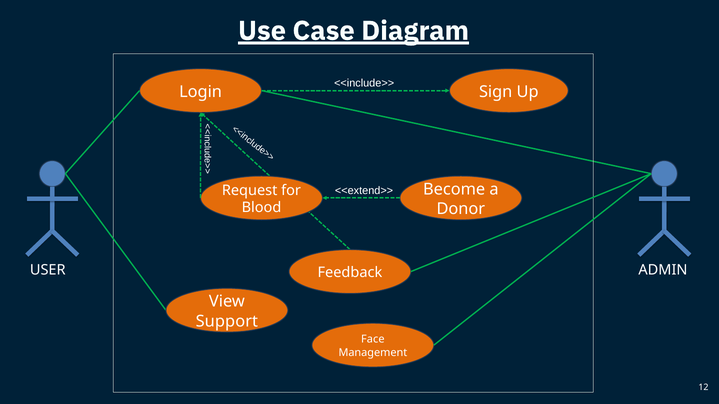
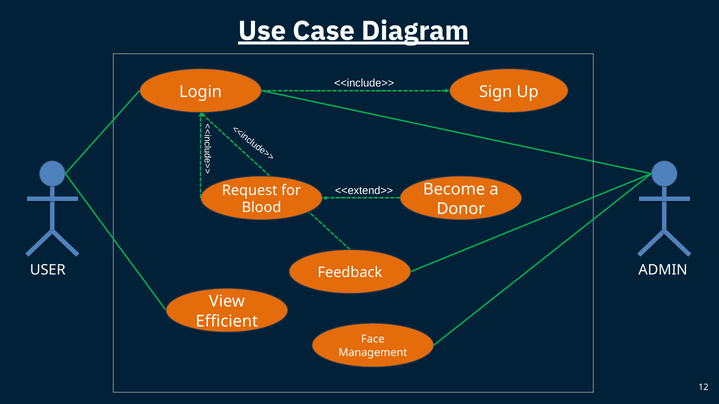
Support: Support -> Efficient
